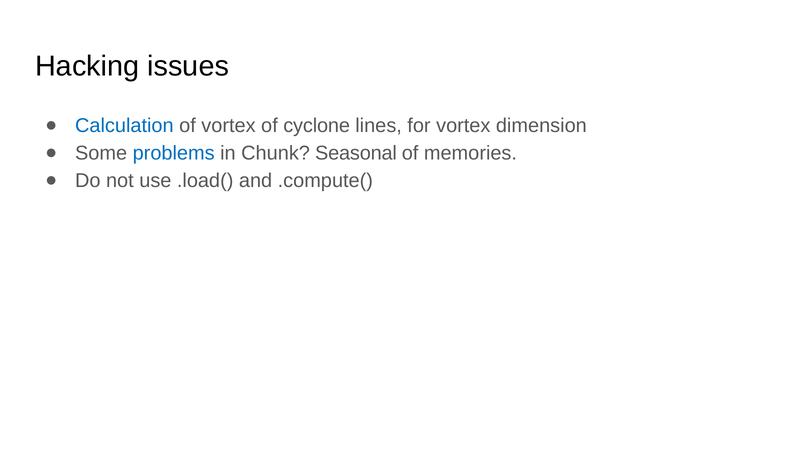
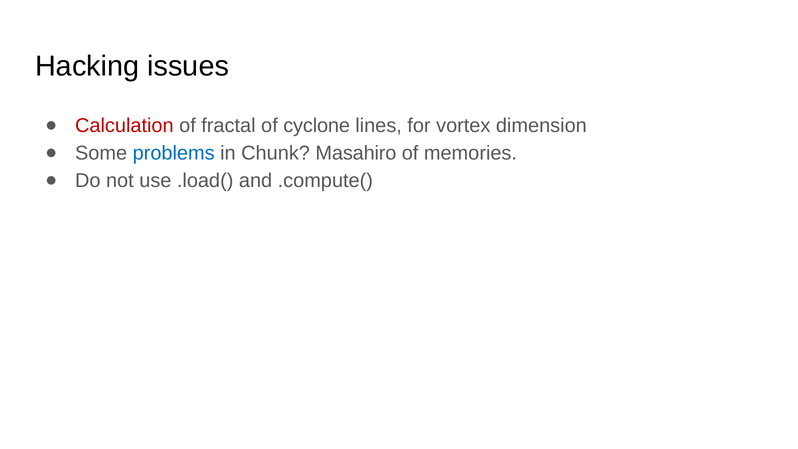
Calculation colour: blue -> red
of vortex: vortex -> fractal
Seasonal: Seasonal -> Masahiro
